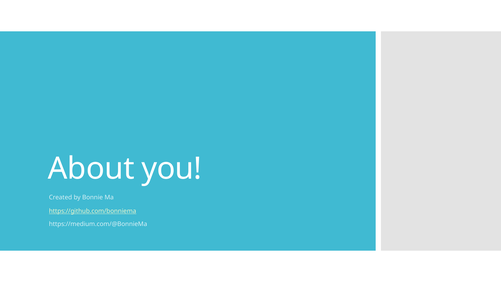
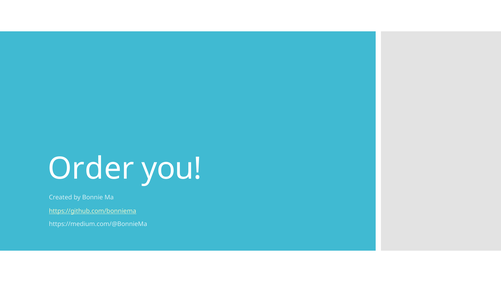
About: About -> Order
